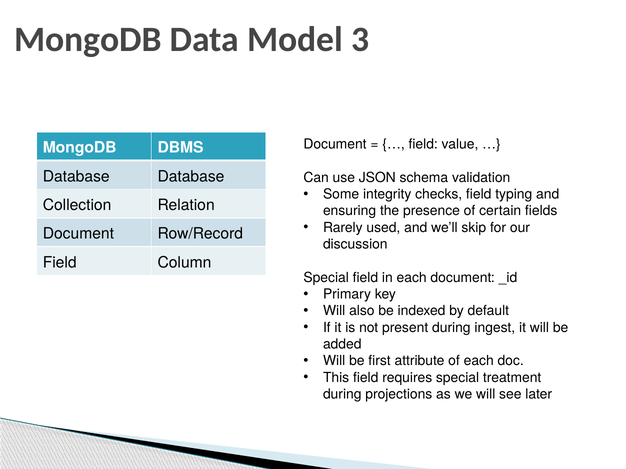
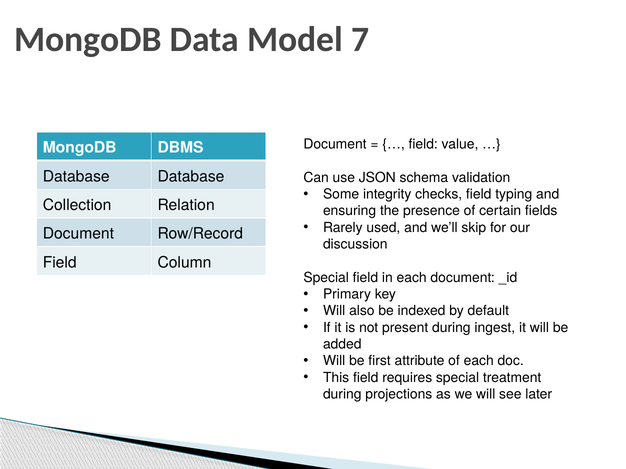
3: 3 -> 7
